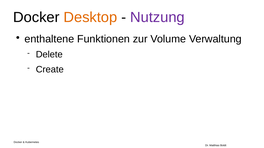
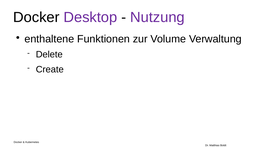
Desktop colour: orange -> purple
